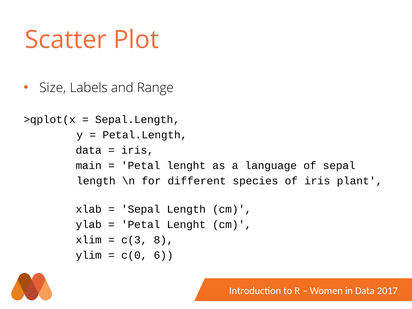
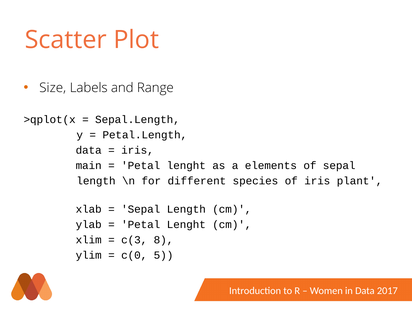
language: language -> elements
6: 6 -> 5
